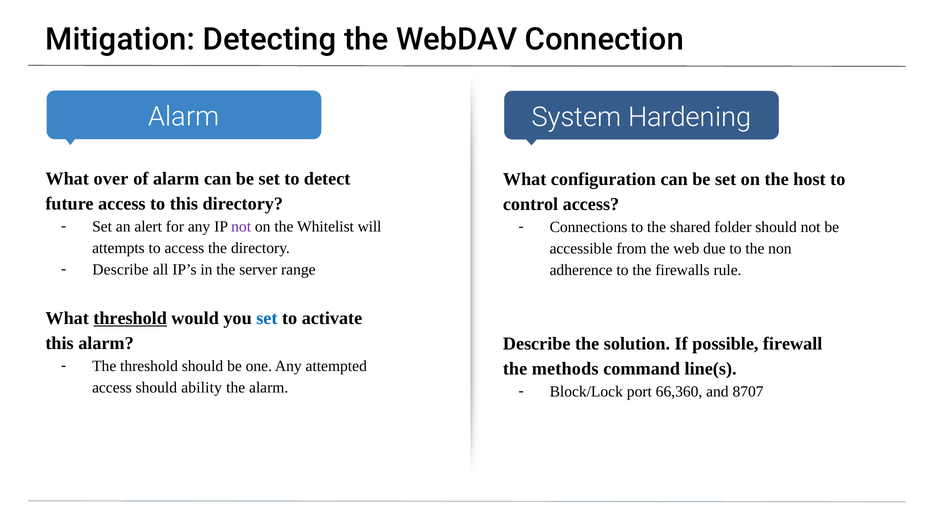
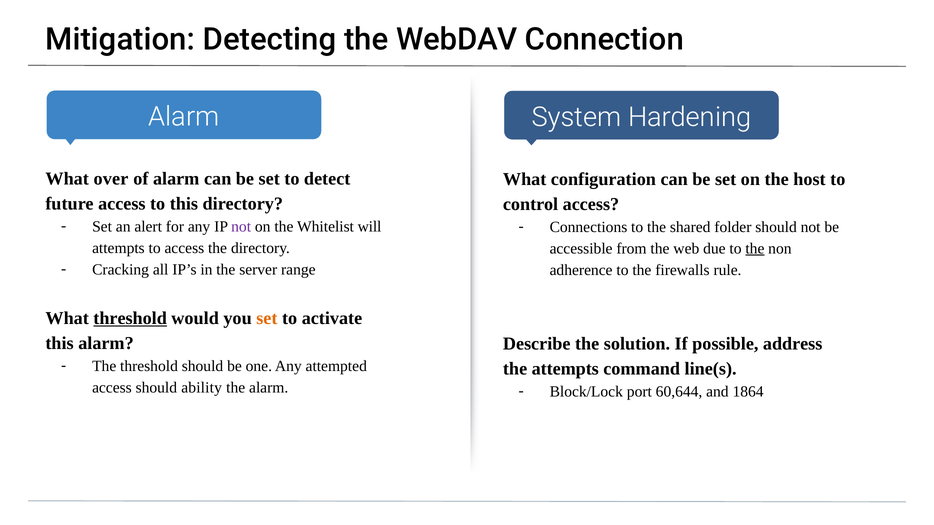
the at (755, 249) underline: none -> present
Describe at (120, 270): Describe -> Cracking
set at (267, 319) colour: blue -> orange
firewall: firewall -> address
the methods: methods -> attempts
66,360: 66,360 -> 60,644
8707: 8707 -> 1864
